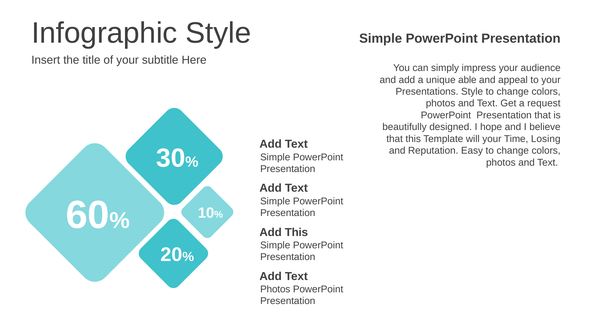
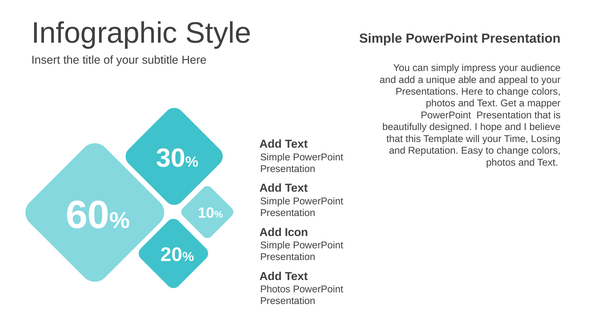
Presentations Style: Style -> Here
request: request -> mapper
Add This: This -> Icon
